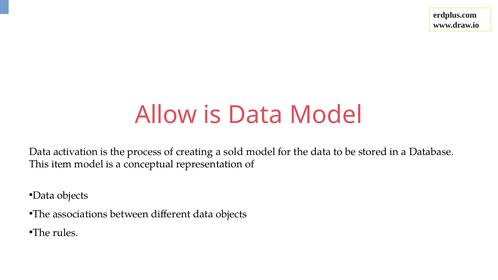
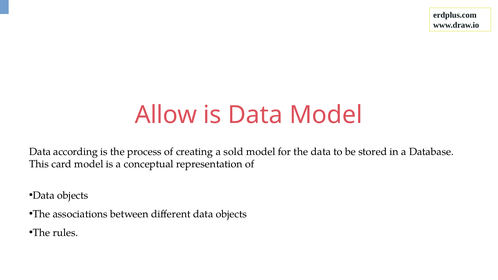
activation: activation -> according
item: item -> card
